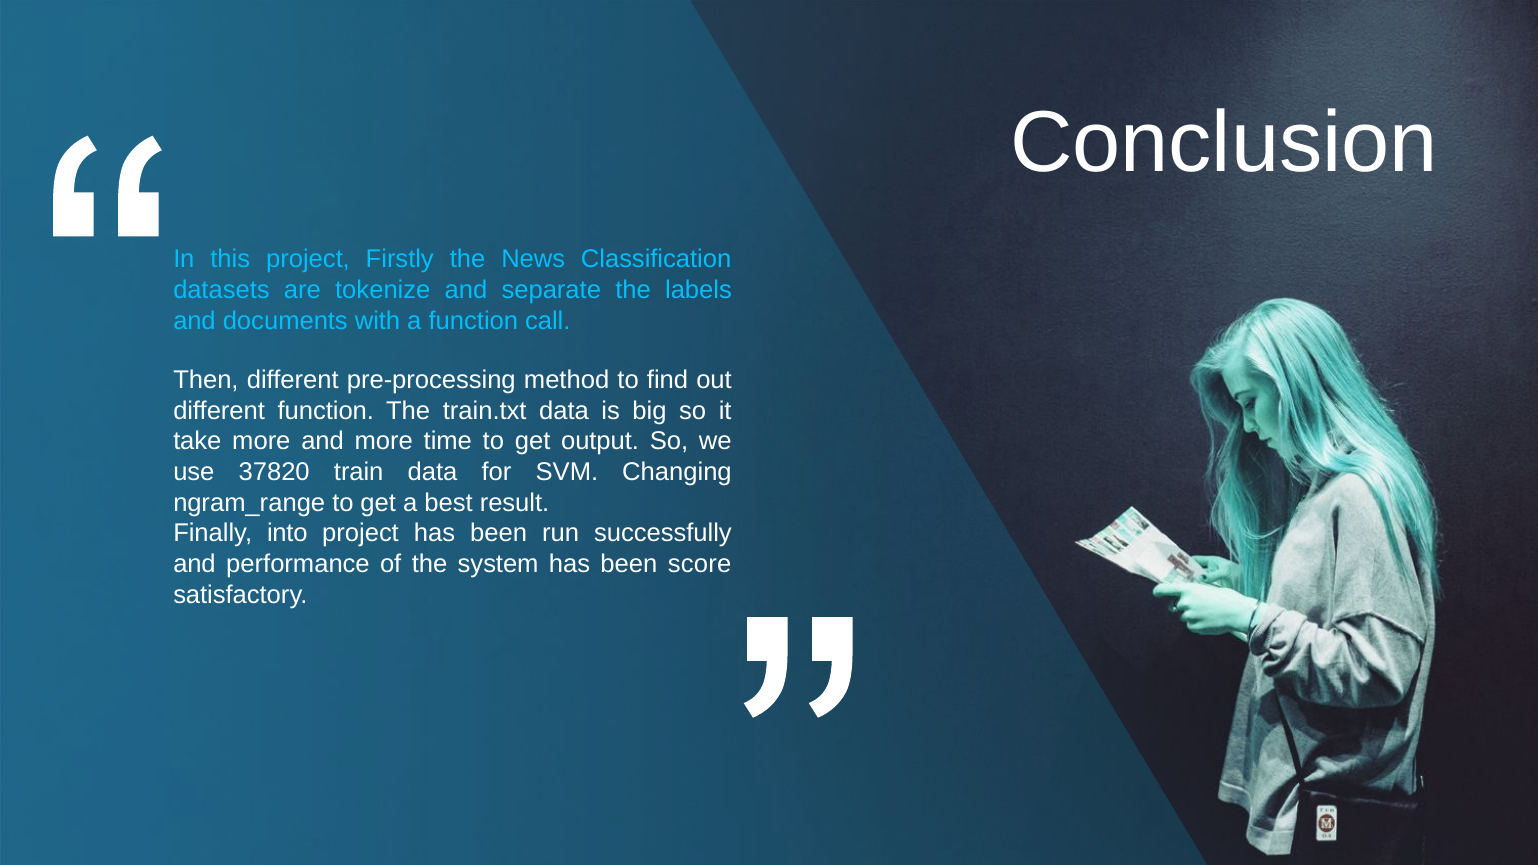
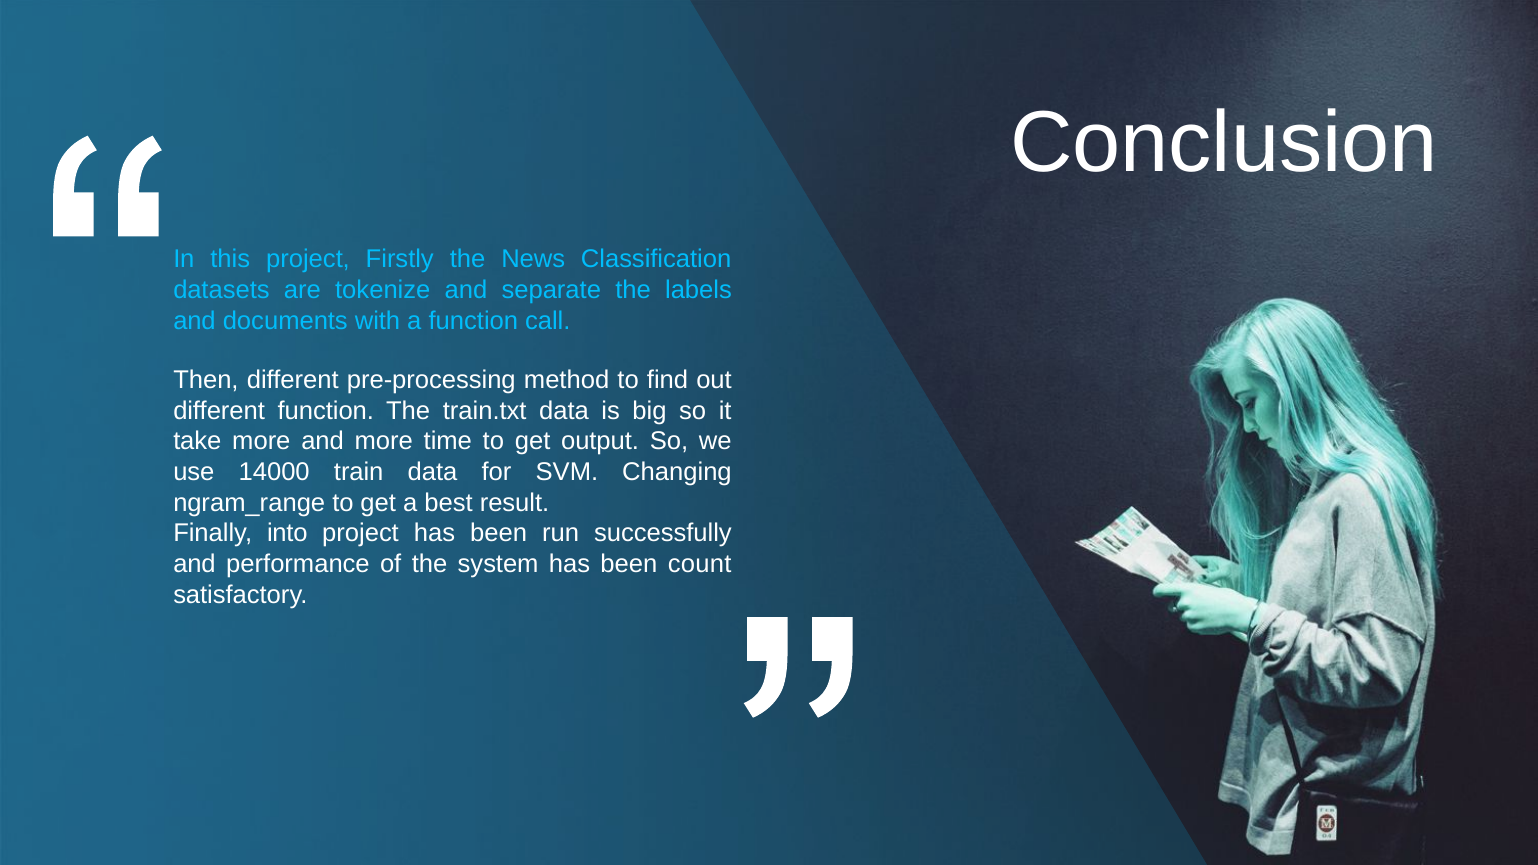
37820: 37820 -> 14000
score: score -> count
